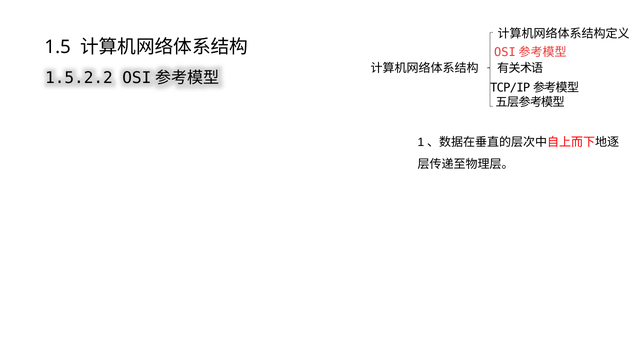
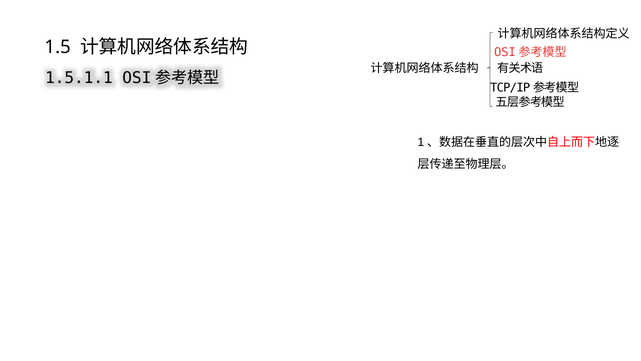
1.5.2.2: 1.5.2.2 -> 1.5.1.1
